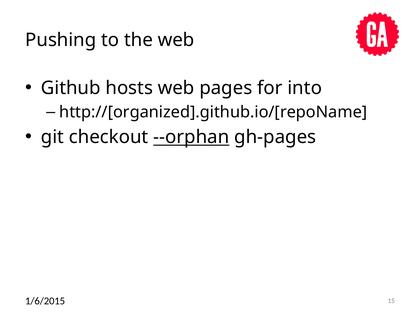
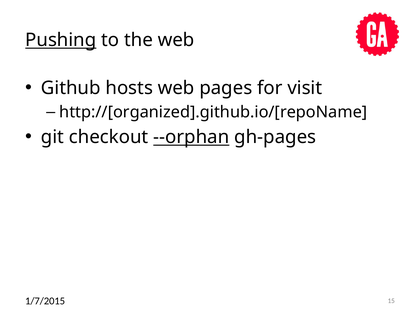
Pushing underline: none -> present
into: into -> visit
1/6/2015: 1/6/2015 -> 1/7/2015
